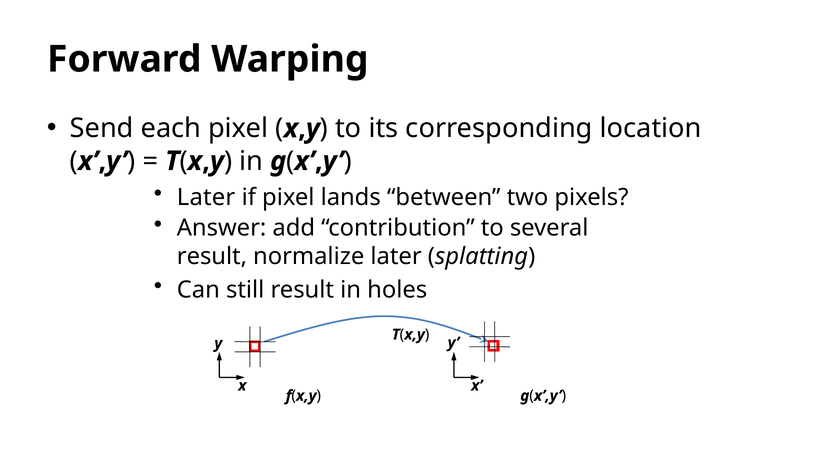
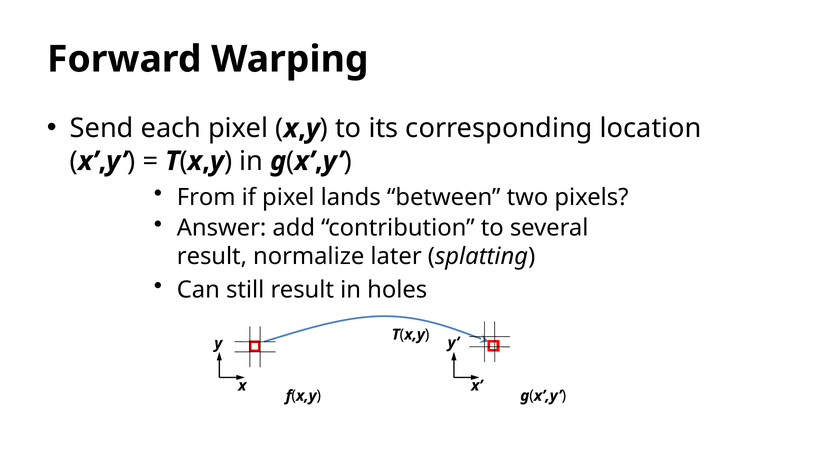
Later at (206, 197): Later -> From
